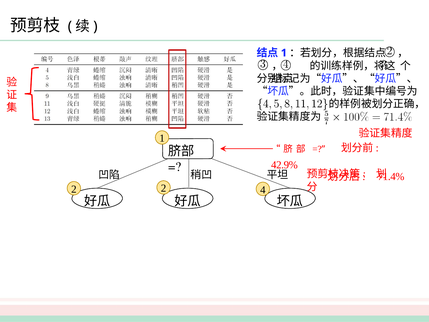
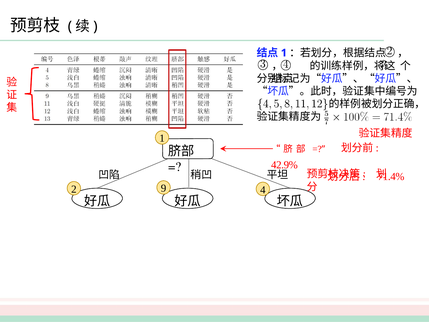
2 2: 2 -> 9
